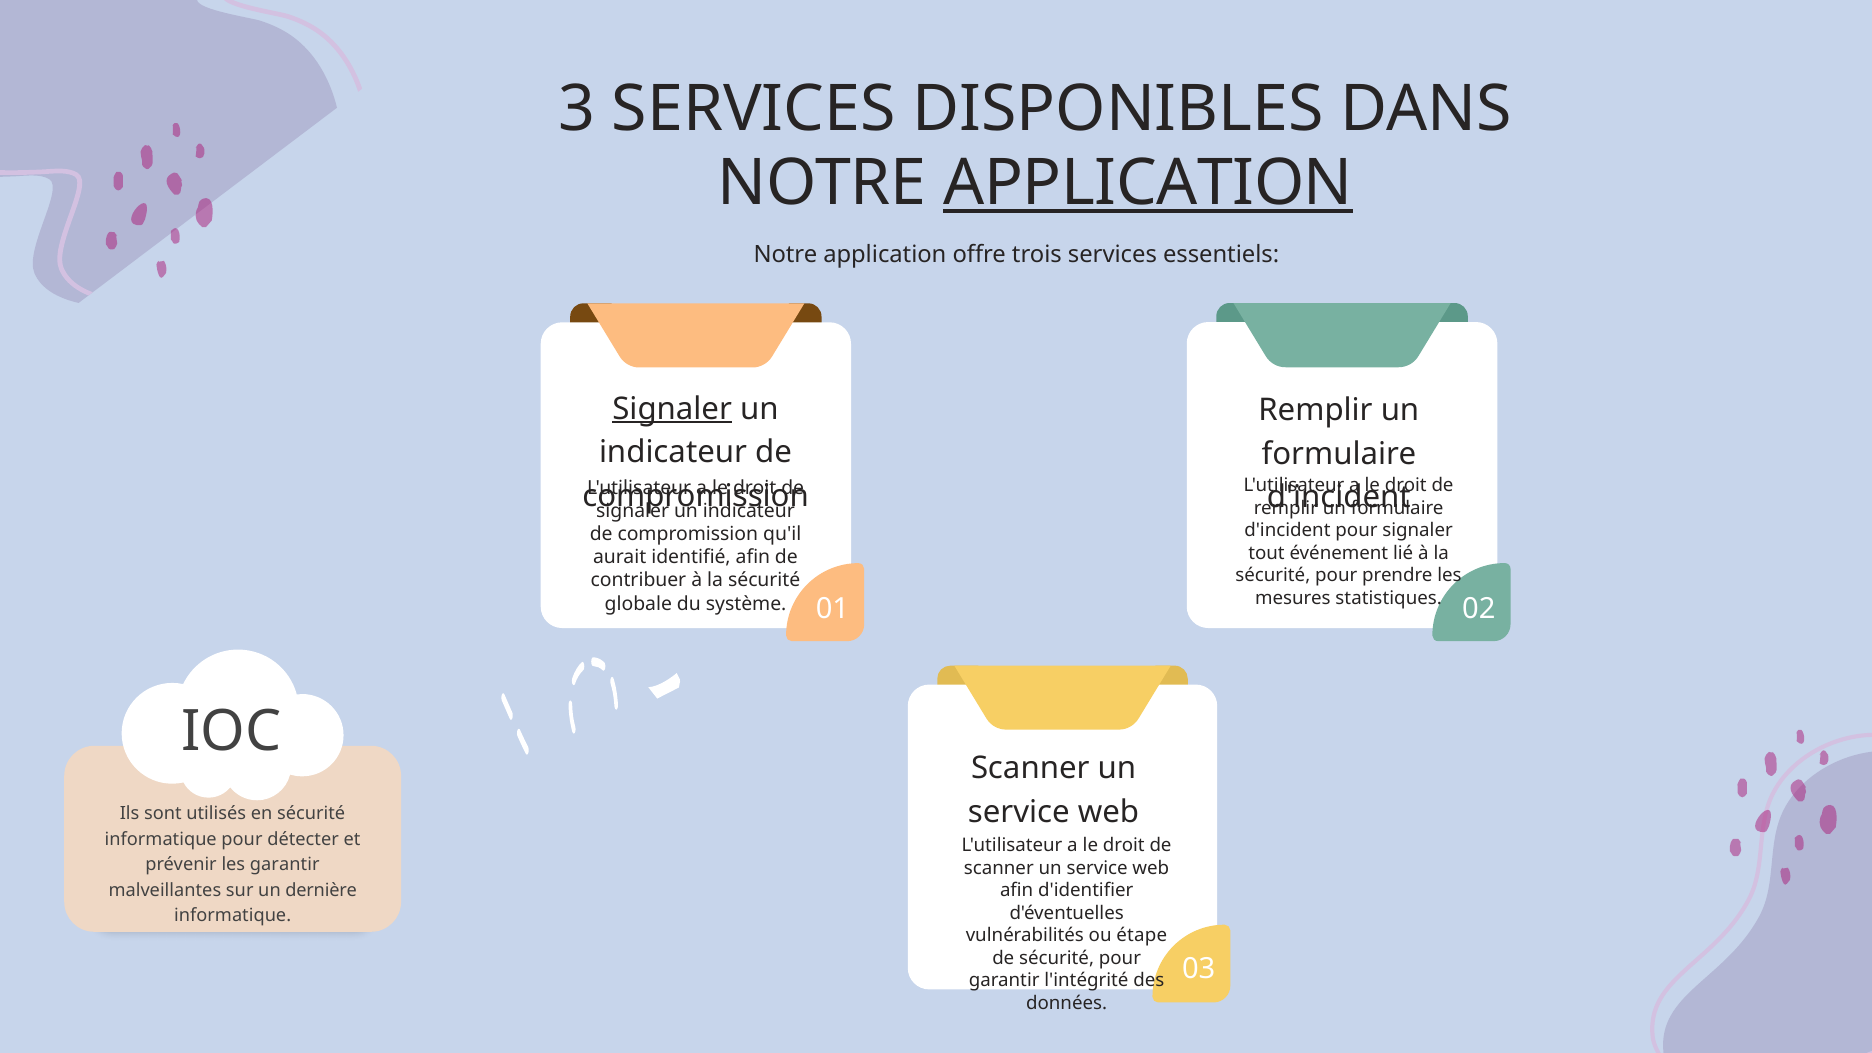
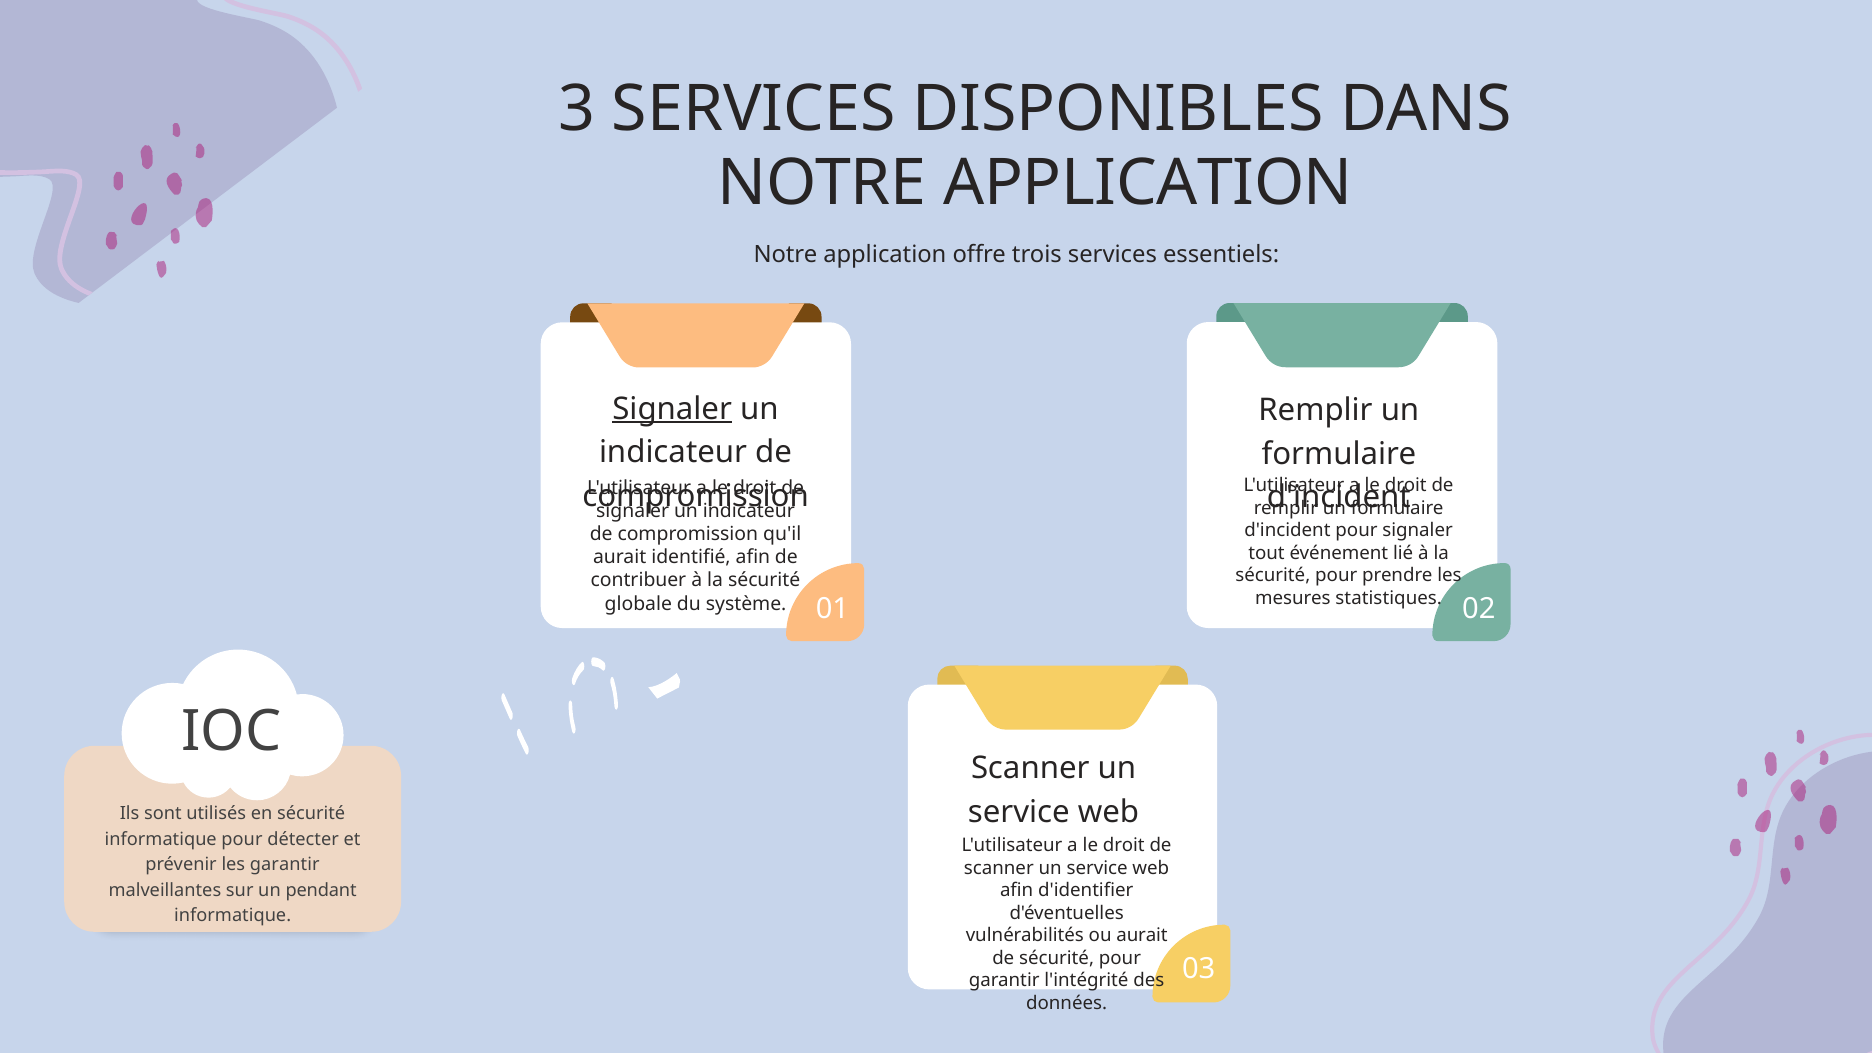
APPLICATION at (1148, 183) underline: present -> none
dernière: dernière -> pendant
ou étape: étape -> aurait
